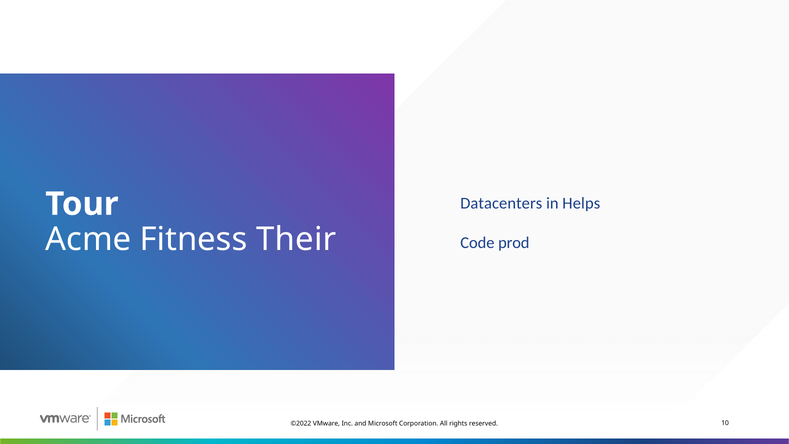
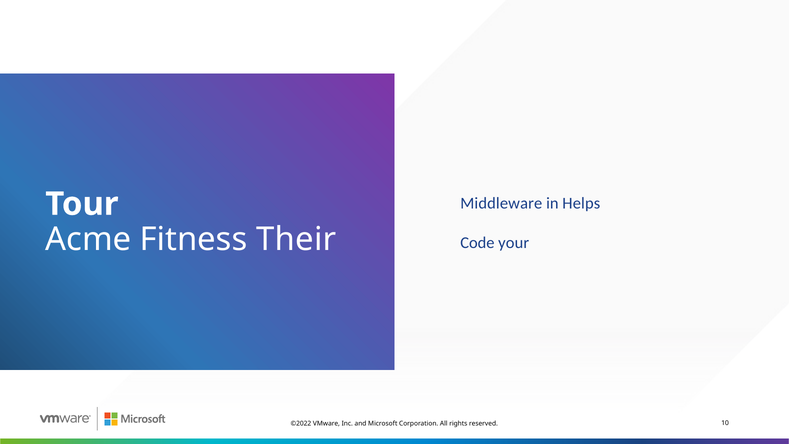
Datacenters: Datacenters -> Middleware
prod: prod -> your
